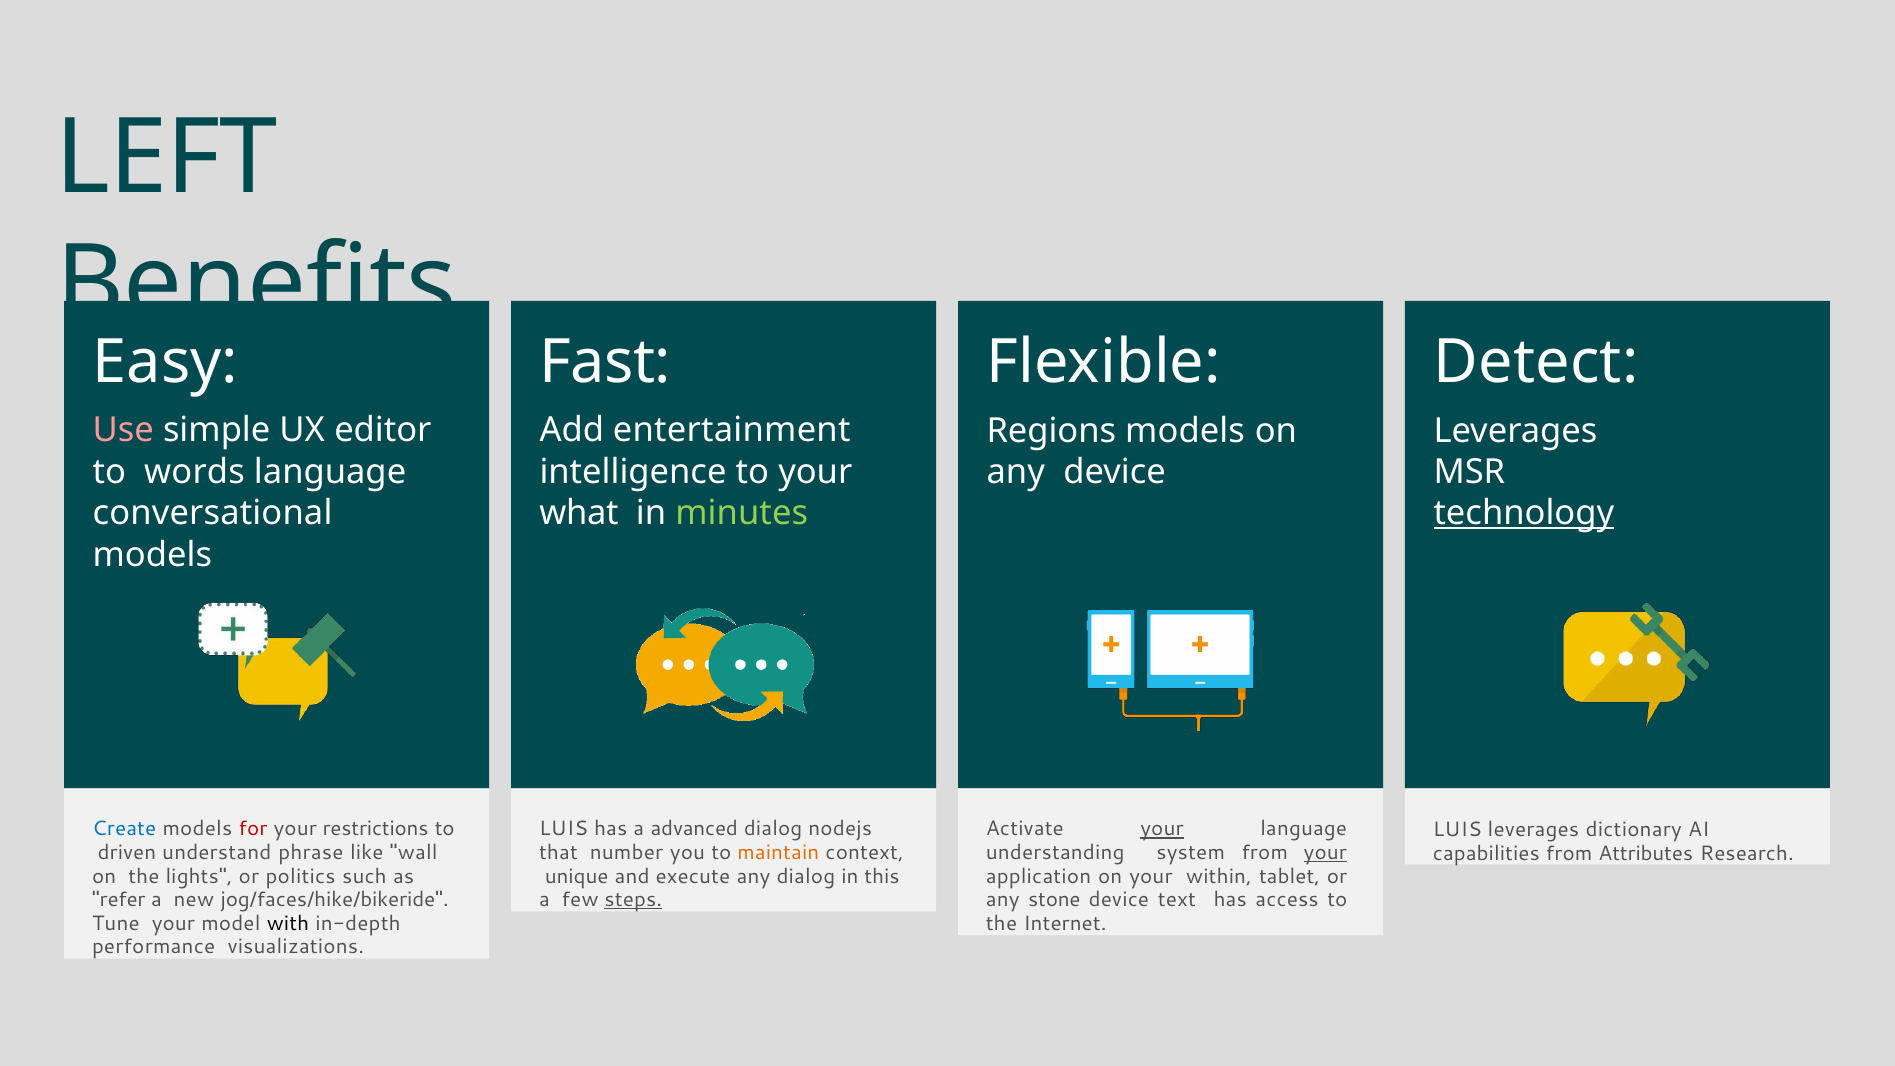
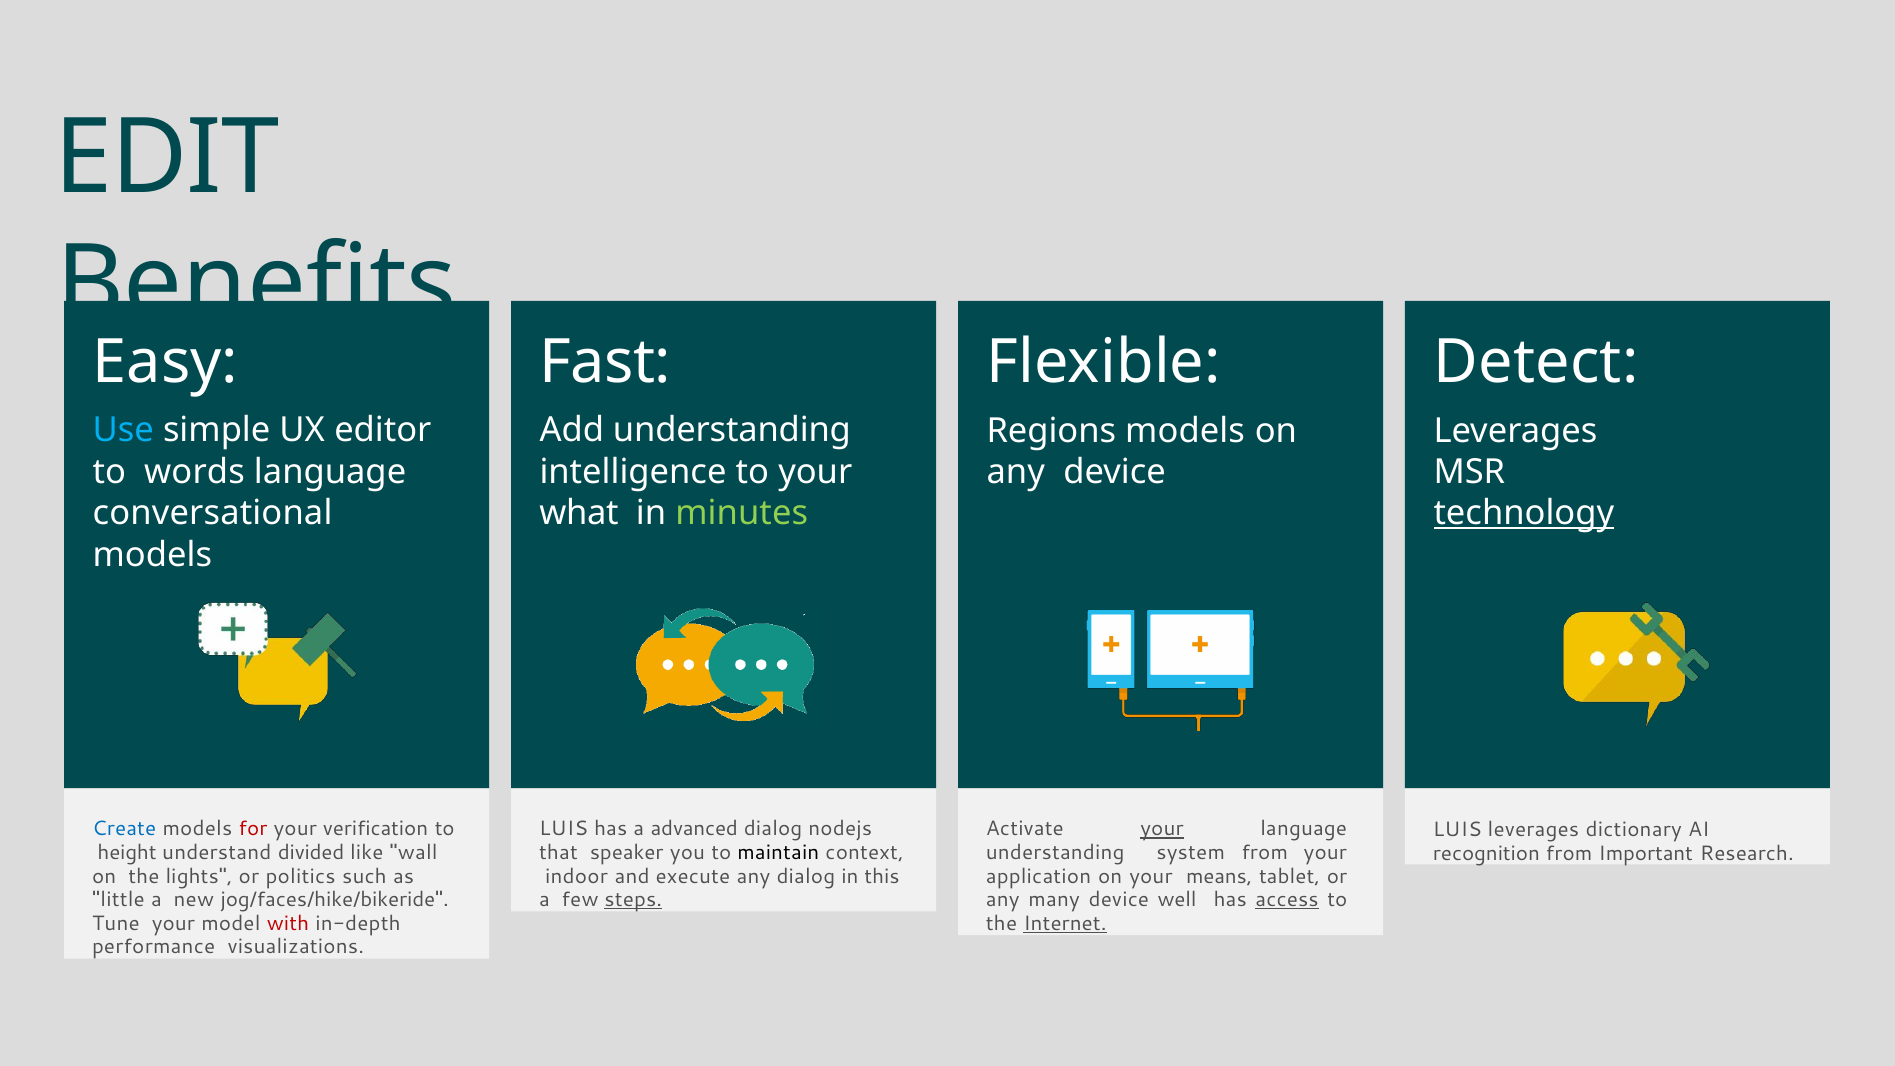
LEFT: LEFT -> EDIT
Use colour: pink -> light blue
Add entertainment: entertainment -> understanding
restrictions: restrictions -> verification
driven: driven -> height
phrase: phrase -> divided
number: number -> speaker
maintain colour: orange -> black
your at (1325, 853) underline: present -> none
capabilities: capabilities -> recognition
Attributes: Attributes -> Important
unique: unique -> indoor
within: within -> means
refer: refer -> little
stone: stone -> many
text: text -> well
access underline: none -> present
with colour: black -> red
Internet underline: none -> present
